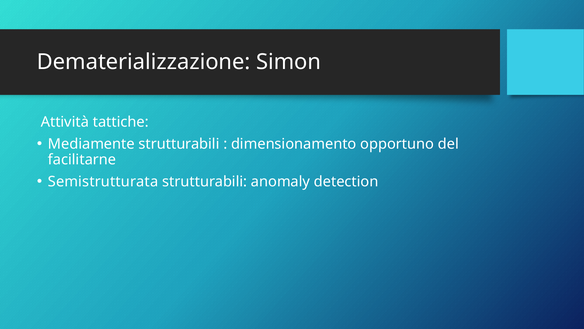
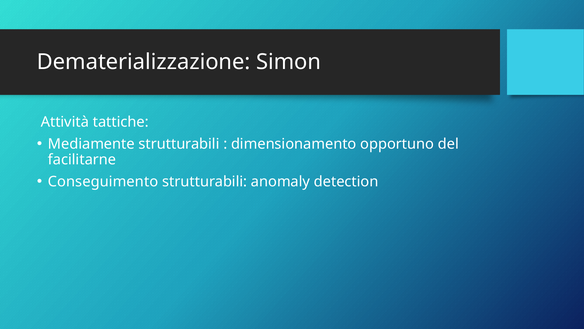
Semistrutturata: Semistrutturata -> Conseguimento
